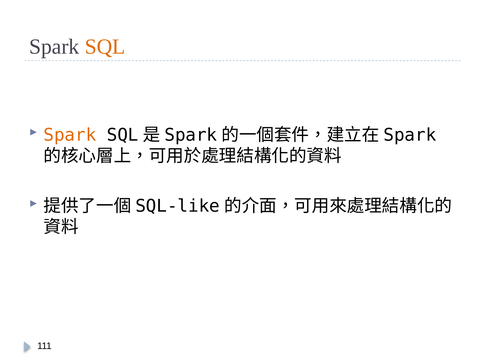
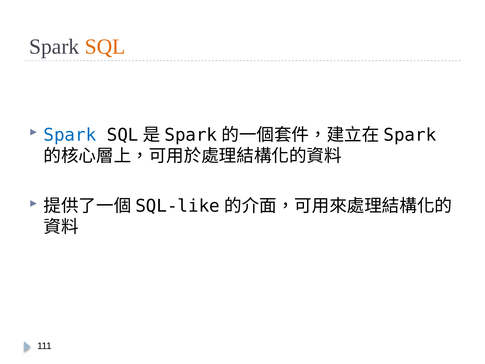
Spark at (70, 135) colour: orange -> blue
